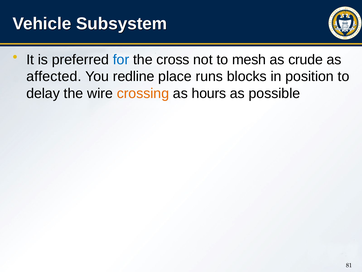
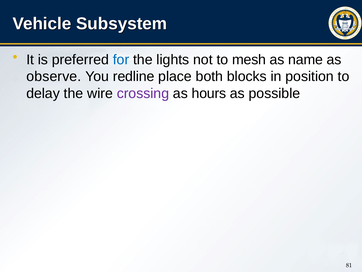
cross: cross -> lights
crude: crude -> name
affected: affected -> observe
runs: runs -> both
crossing colour: orange -> purple
